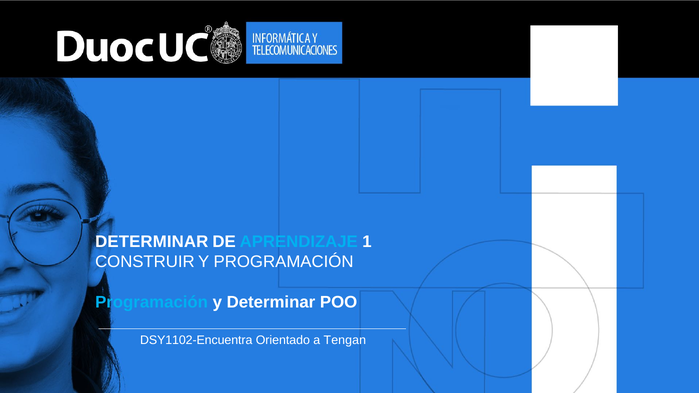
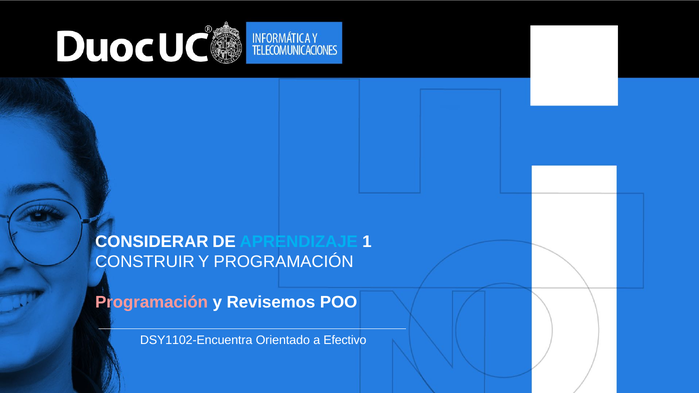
DETERMINAR at (152, 242): DETERMINAR -> CONSIDERAR
Programación at (152, 302) colour: light blue -> pink
y Determinar: Determinar -> Revisemos
Tengan: Tengan -> Efectivo
